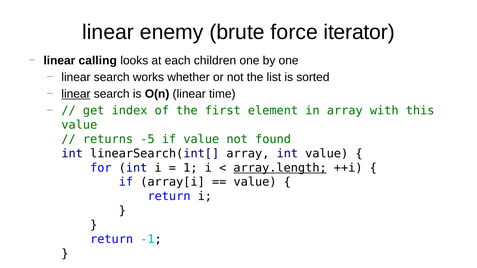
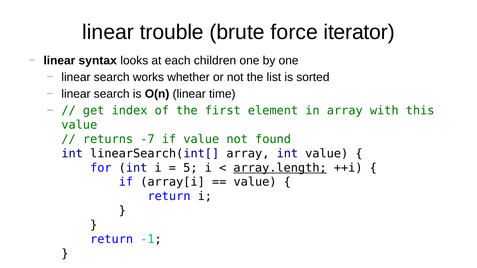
enemy: enemy -> trouble
calling: calling -> syntax
linear at (76, 94) underline: present -> none
-5: -5 -> -7
1: 1 -> 5
